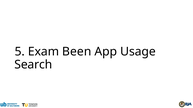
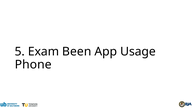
Search: Search -> Phone
